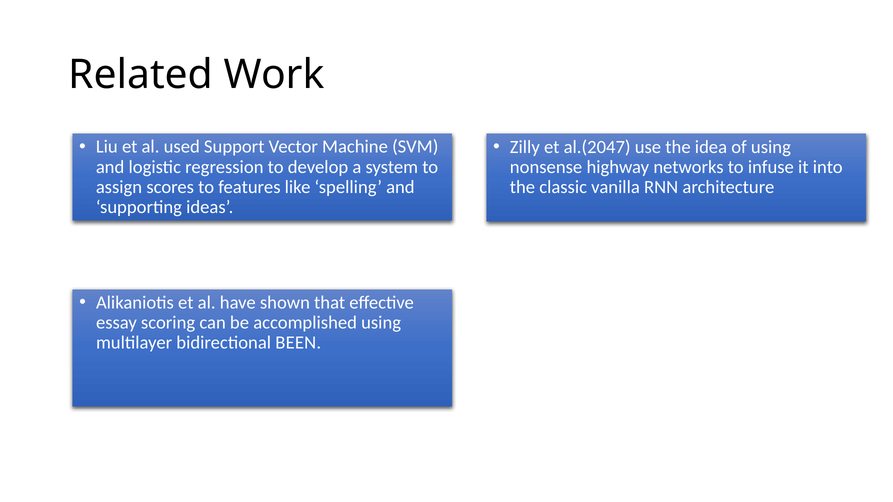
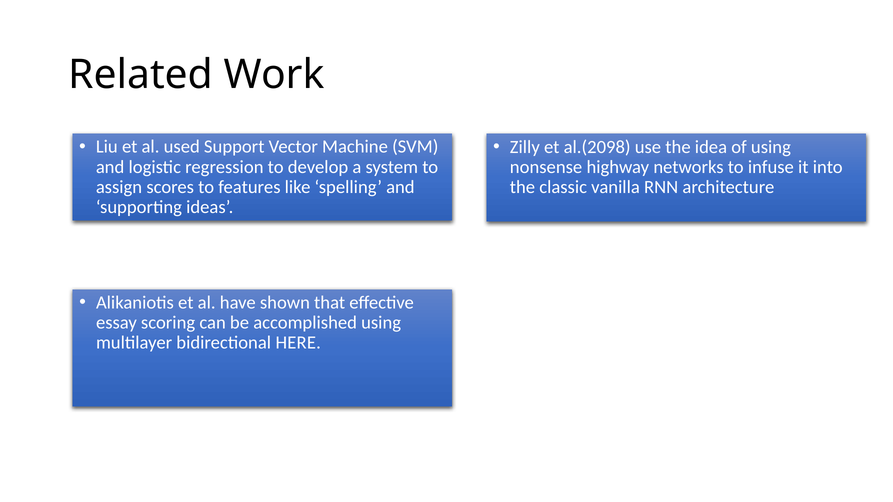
al.(2047: al.(2047 -> al.(2098
BEEN: BEEN -> HERE
